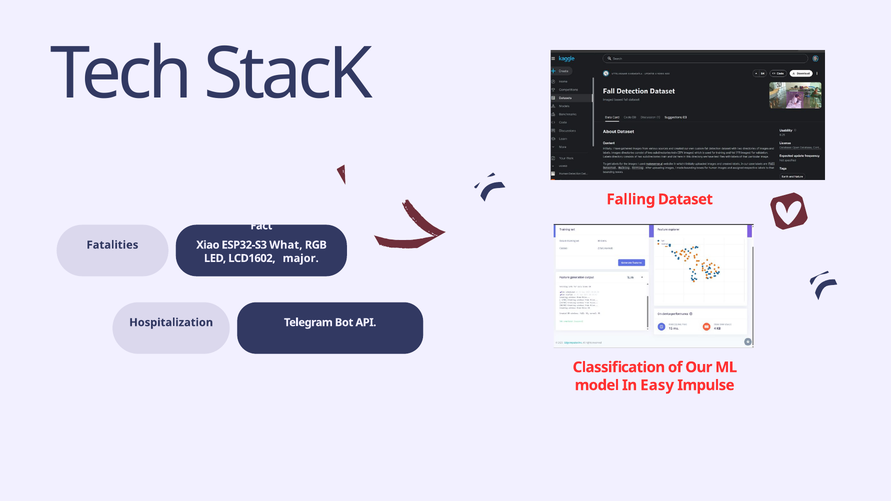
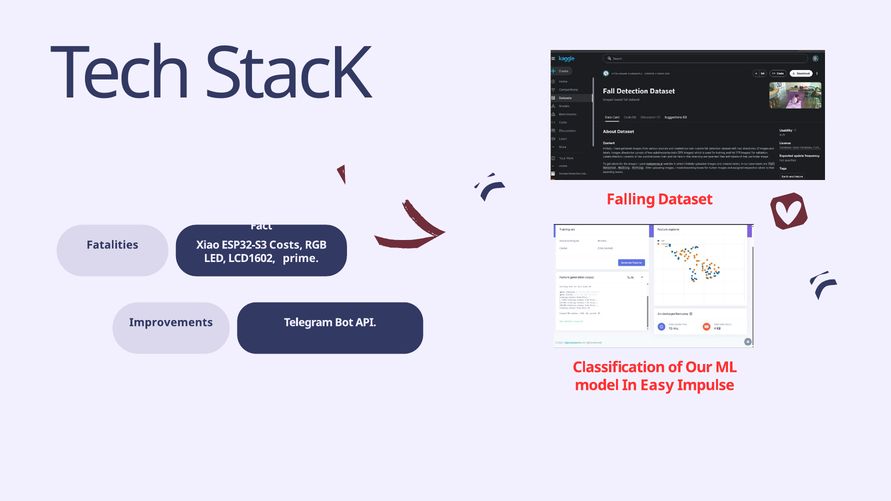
What: What -> Costs
major: major -> prime
Hospitalization: Hospitalization -> Improvements
